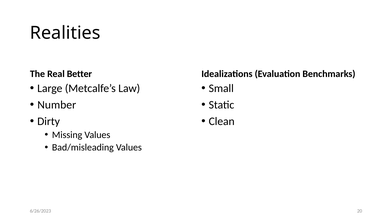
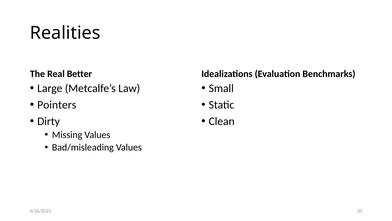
Number: Number -> Pointers
